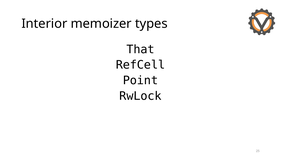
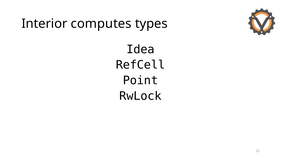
memoizer: memoizer -> computes
That: That -> Idea
